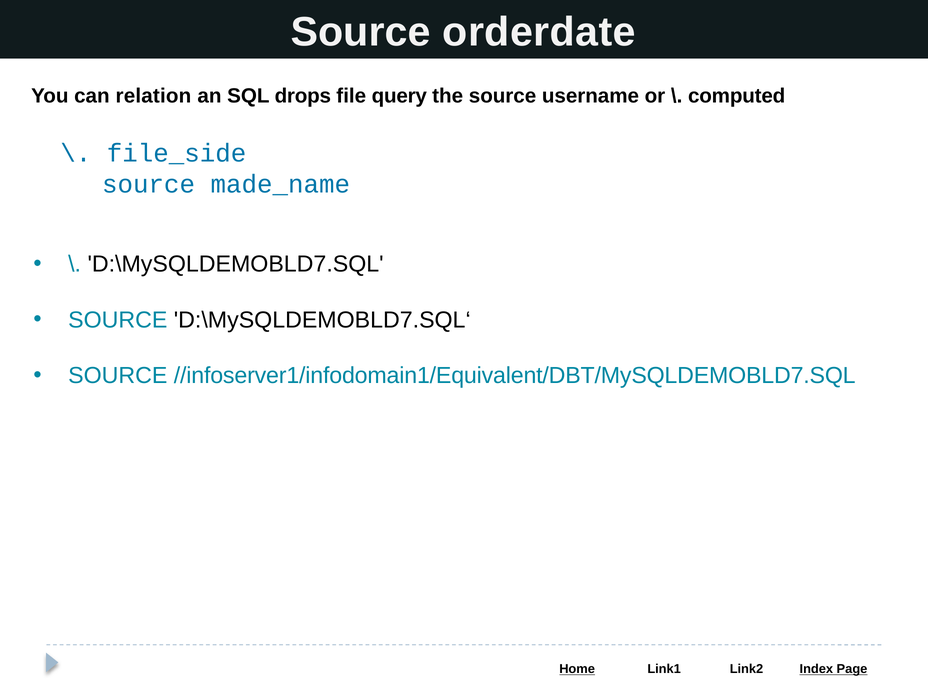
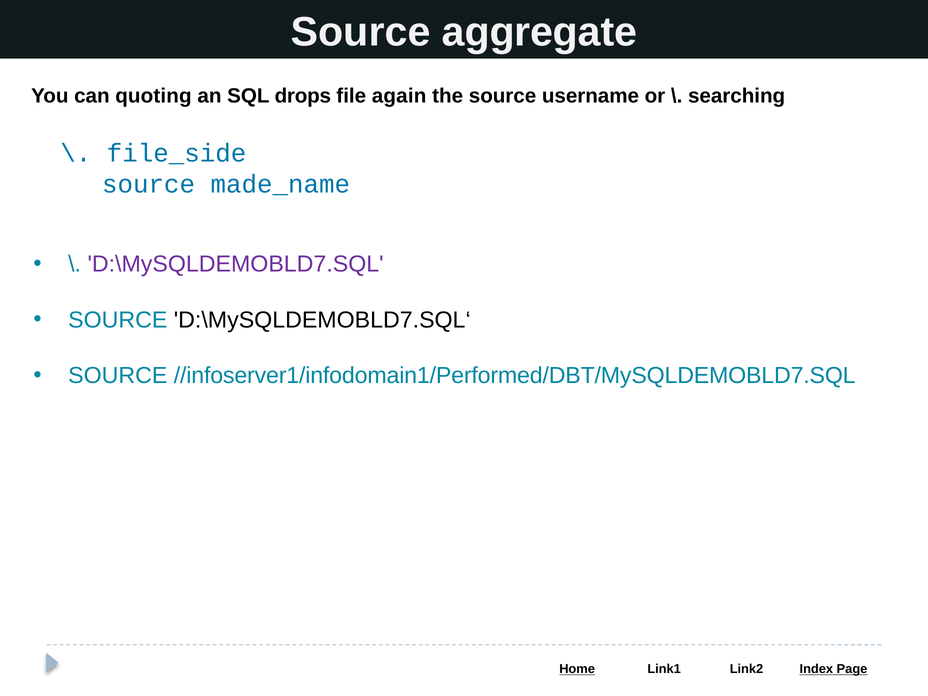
orderdate: orderdate -> aggregate
relation: relation -> quoting
query: query -> again
computed: computed -> searching
D:\MySQLDEMOBLD7.SQL colour: black -> purple
//infoserver1/infodomain1/Equivalent/DBT/MySQLDEMOBLD7.SQL: //infoserver1/infodomain1/Equivalent/DBT/MySQLDEMOBLD7.SQL -> //infoserver1/infodomain1/Performed/DBT/MySQLDEMOBLD7.SQL
